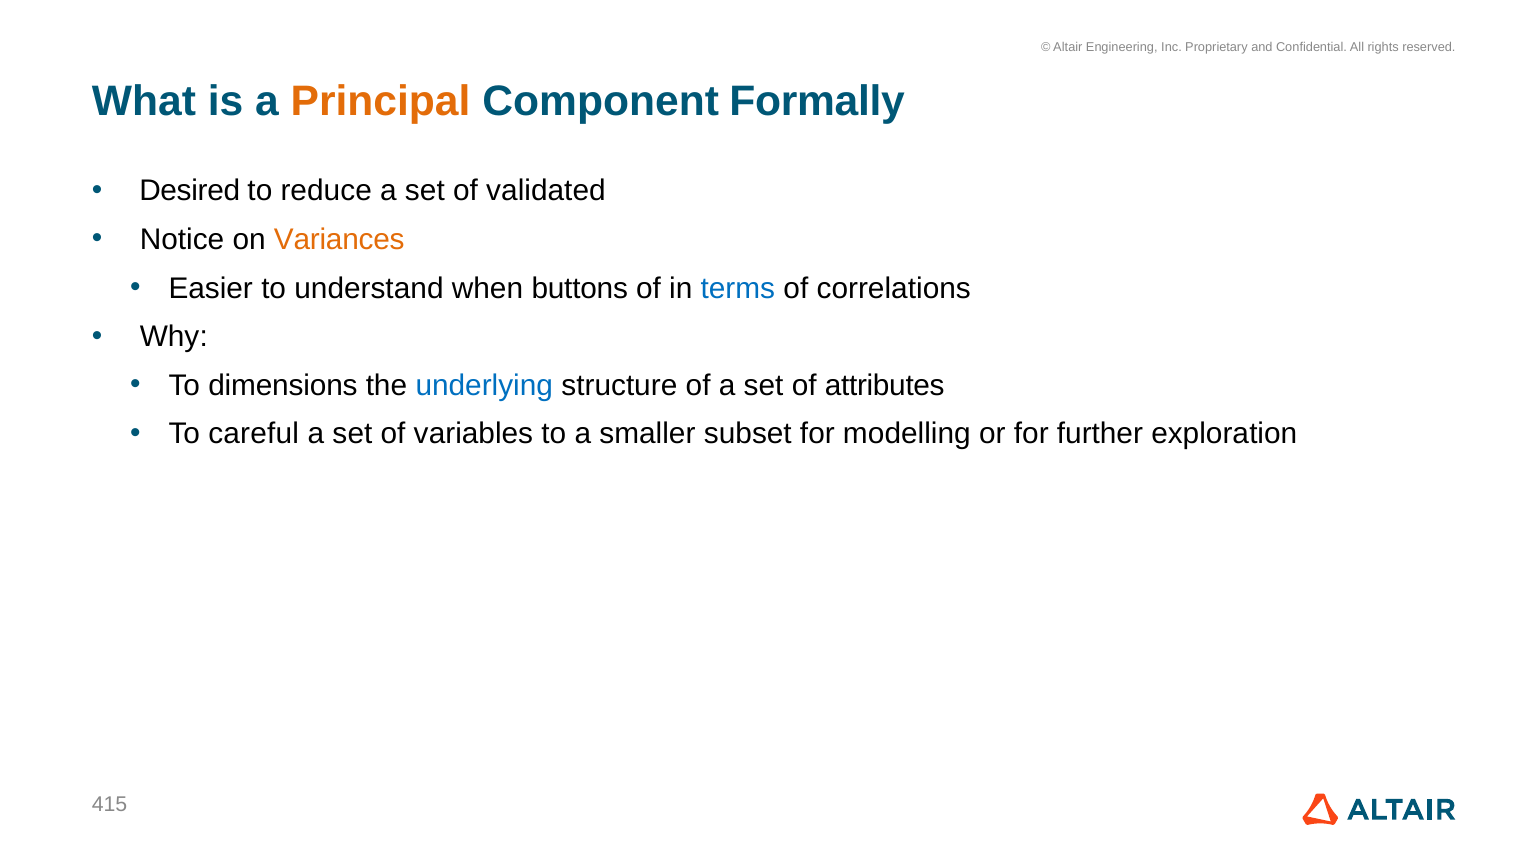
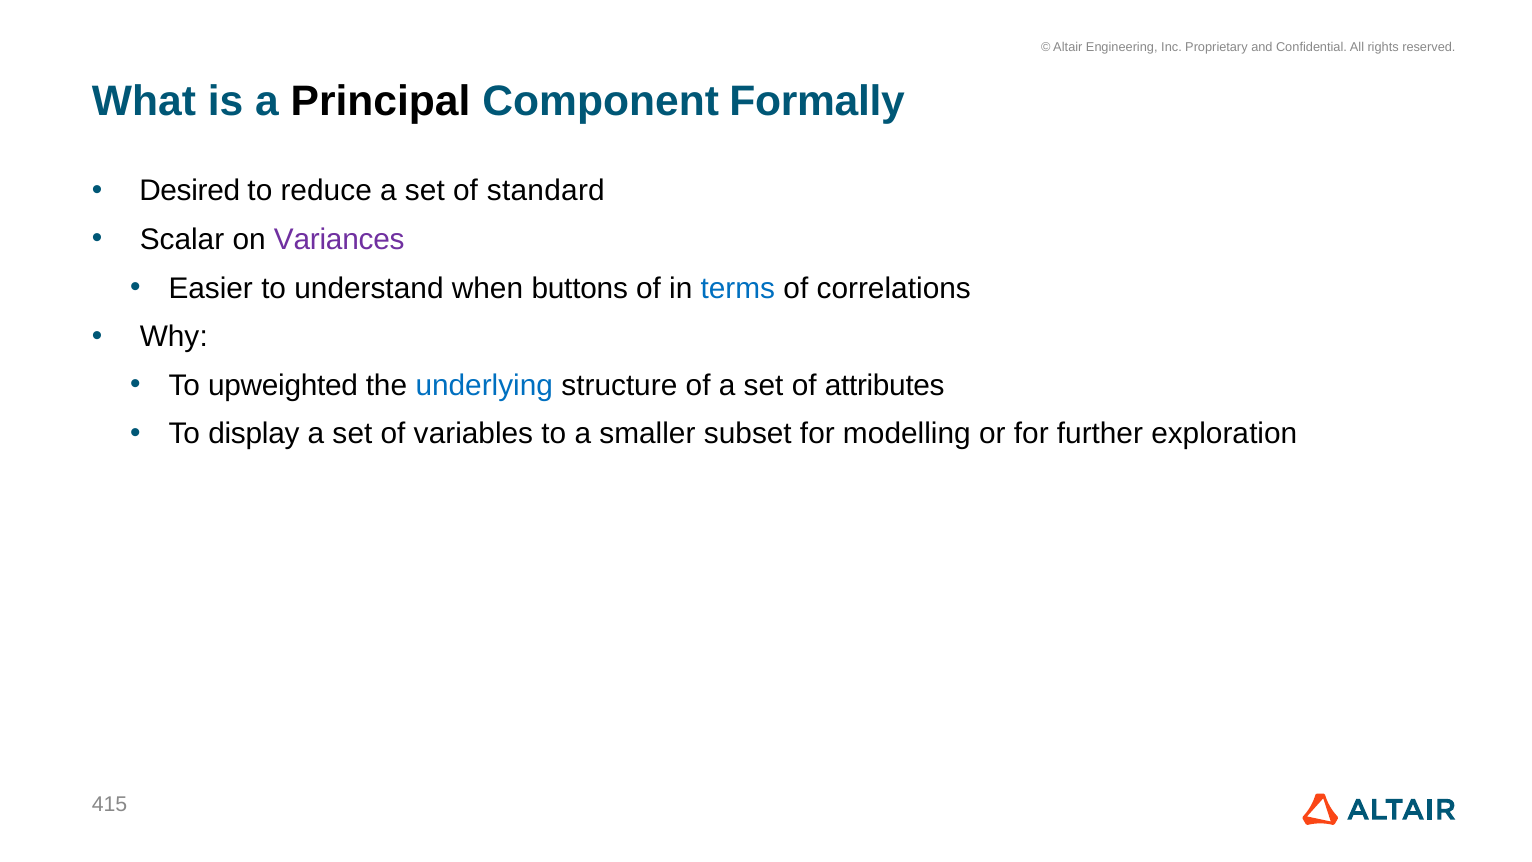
Principal colour: orange -> black
validated: validated -> standard
Notice: Notice -> Scalar
Variances colour: orange -> purple
dimensions: dimensions -> upweighted
careful: careful -> display
